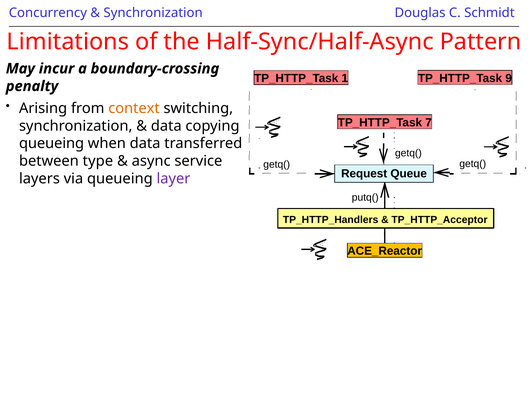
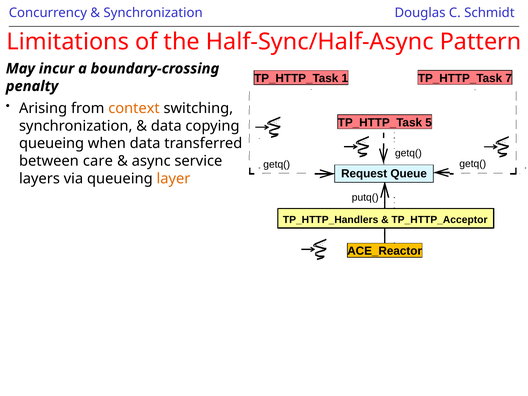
9: 9 -> 7
7: 7 -> 5
type: type -> care
layer colour: purple -> orange
